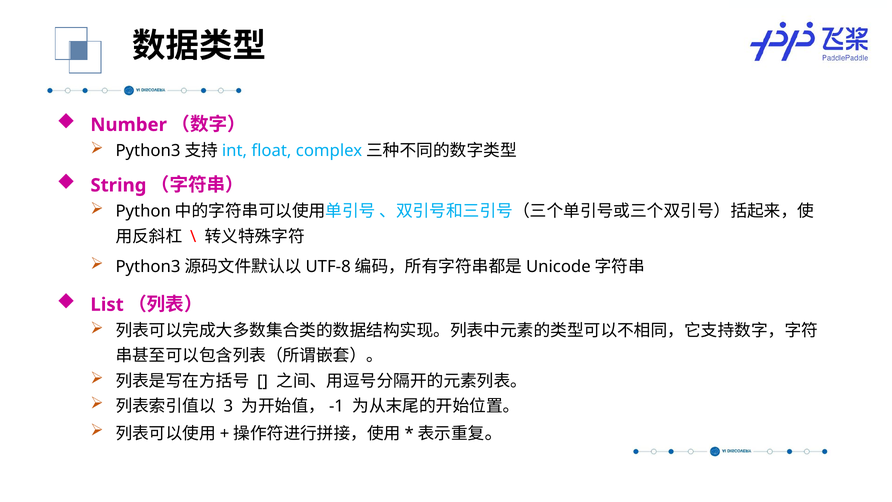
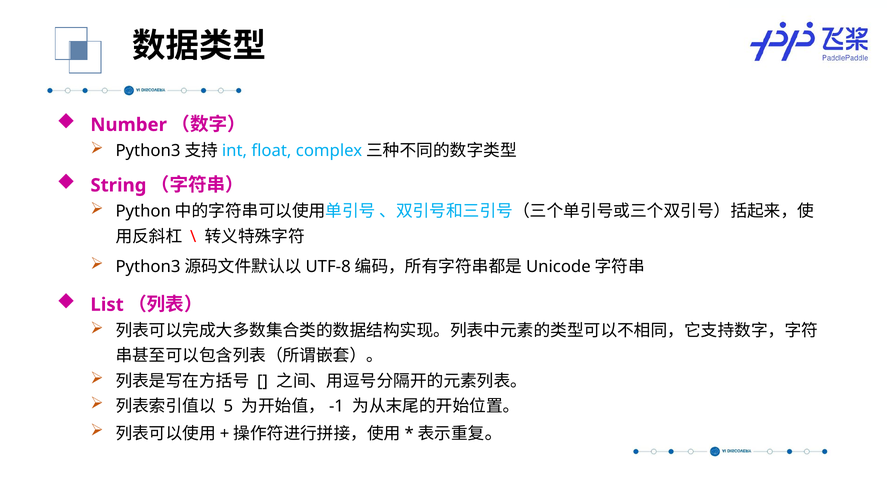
3: 3 -> 5
